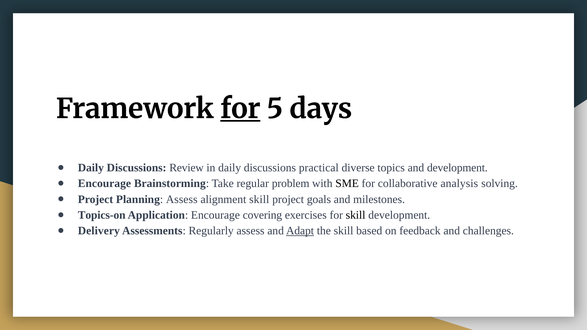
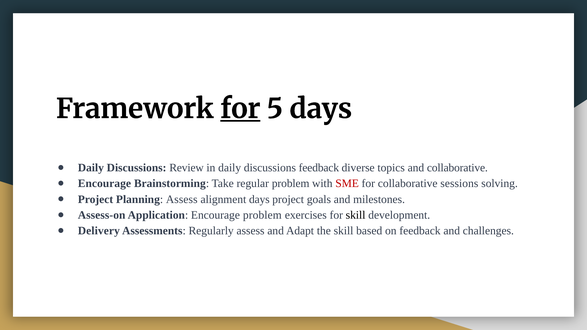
discussions practical: practical -> feedback
and development: development -> collaborative
SME colour: black -> red
analysis: analysis -> sessions
alignment skill: skill -> days
Topics-on: Topics-on -> Assess-on
Encourage covering: covering -> problem
Adapt underline: present -> none
